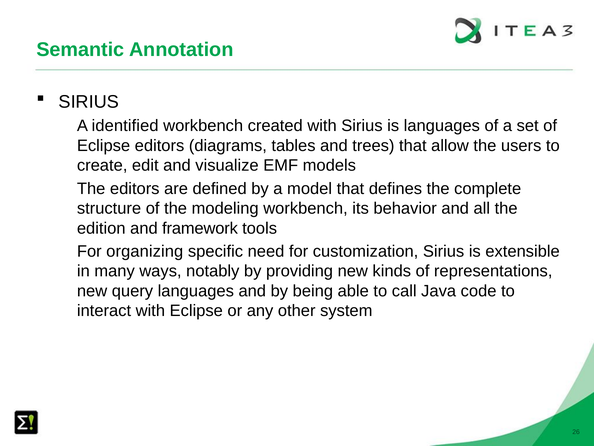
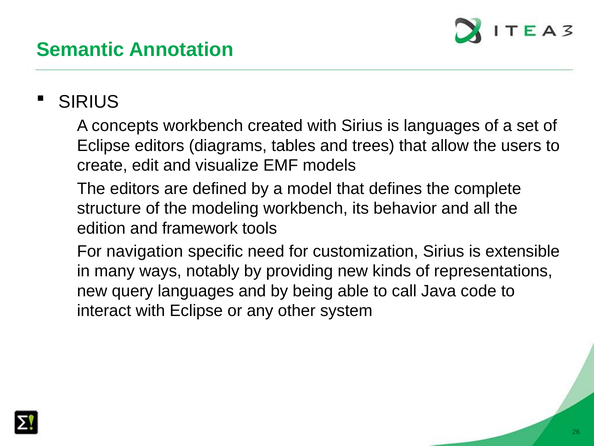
identified: identified -> concepts
organizing: organizing -> navigation
